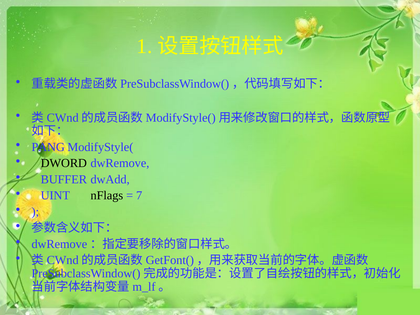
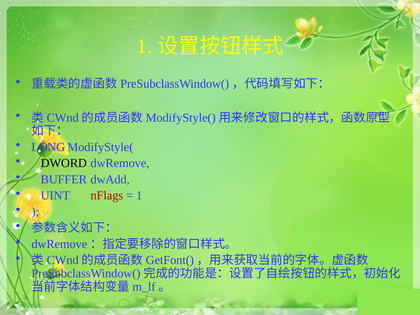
PANG: PANG -> LONG
nFlags colour: black -> red
7 at (139, 196): 7 -> 1
